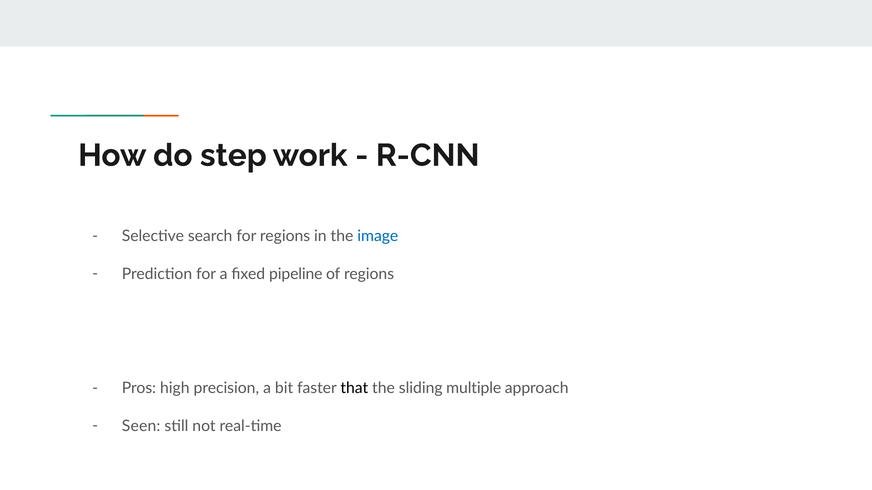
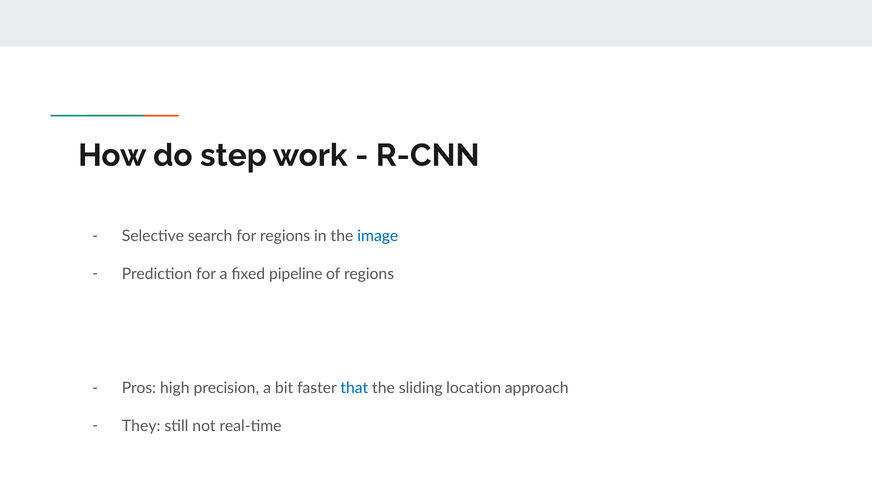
that colour: black -> blue
multiple: multiple -> location
Seen: Seen -> They
